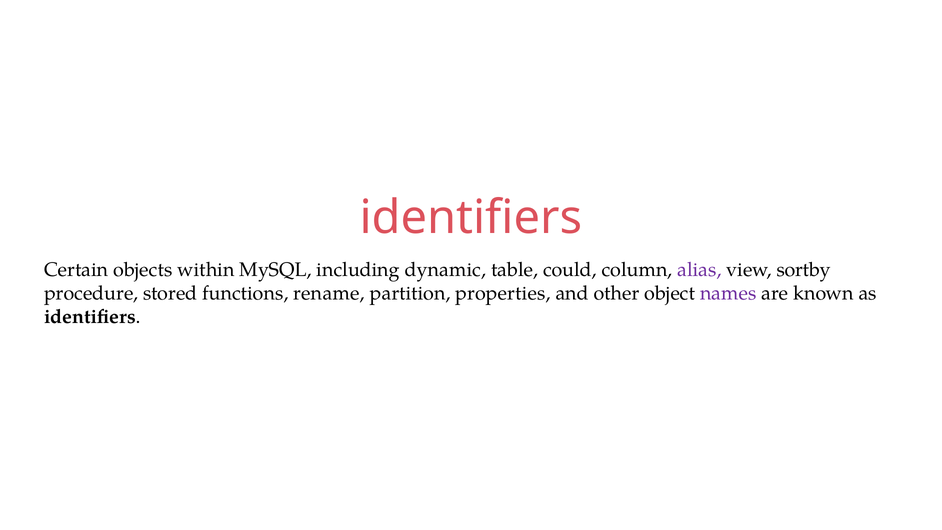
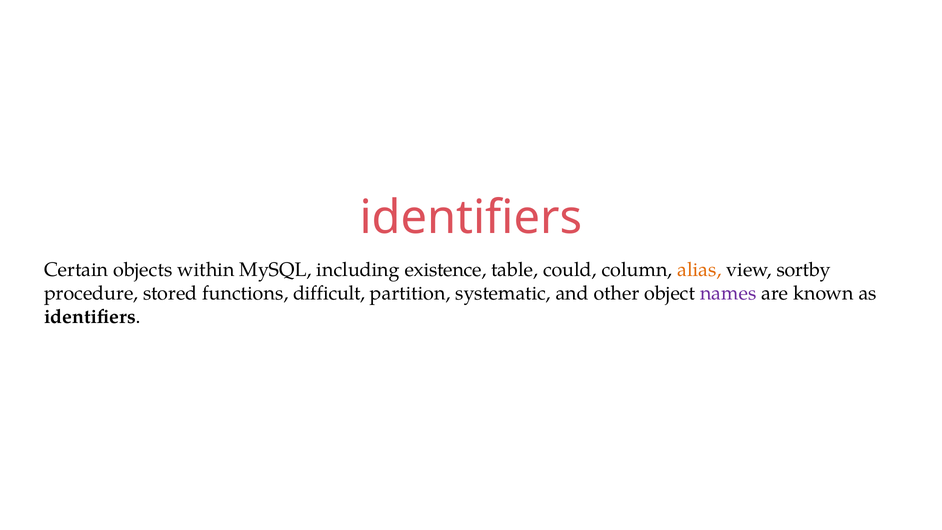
dynamic: dynamic -> existence
alias colour: purple -> orange
rename: rename -> difficult
properties: properties -> systematic
